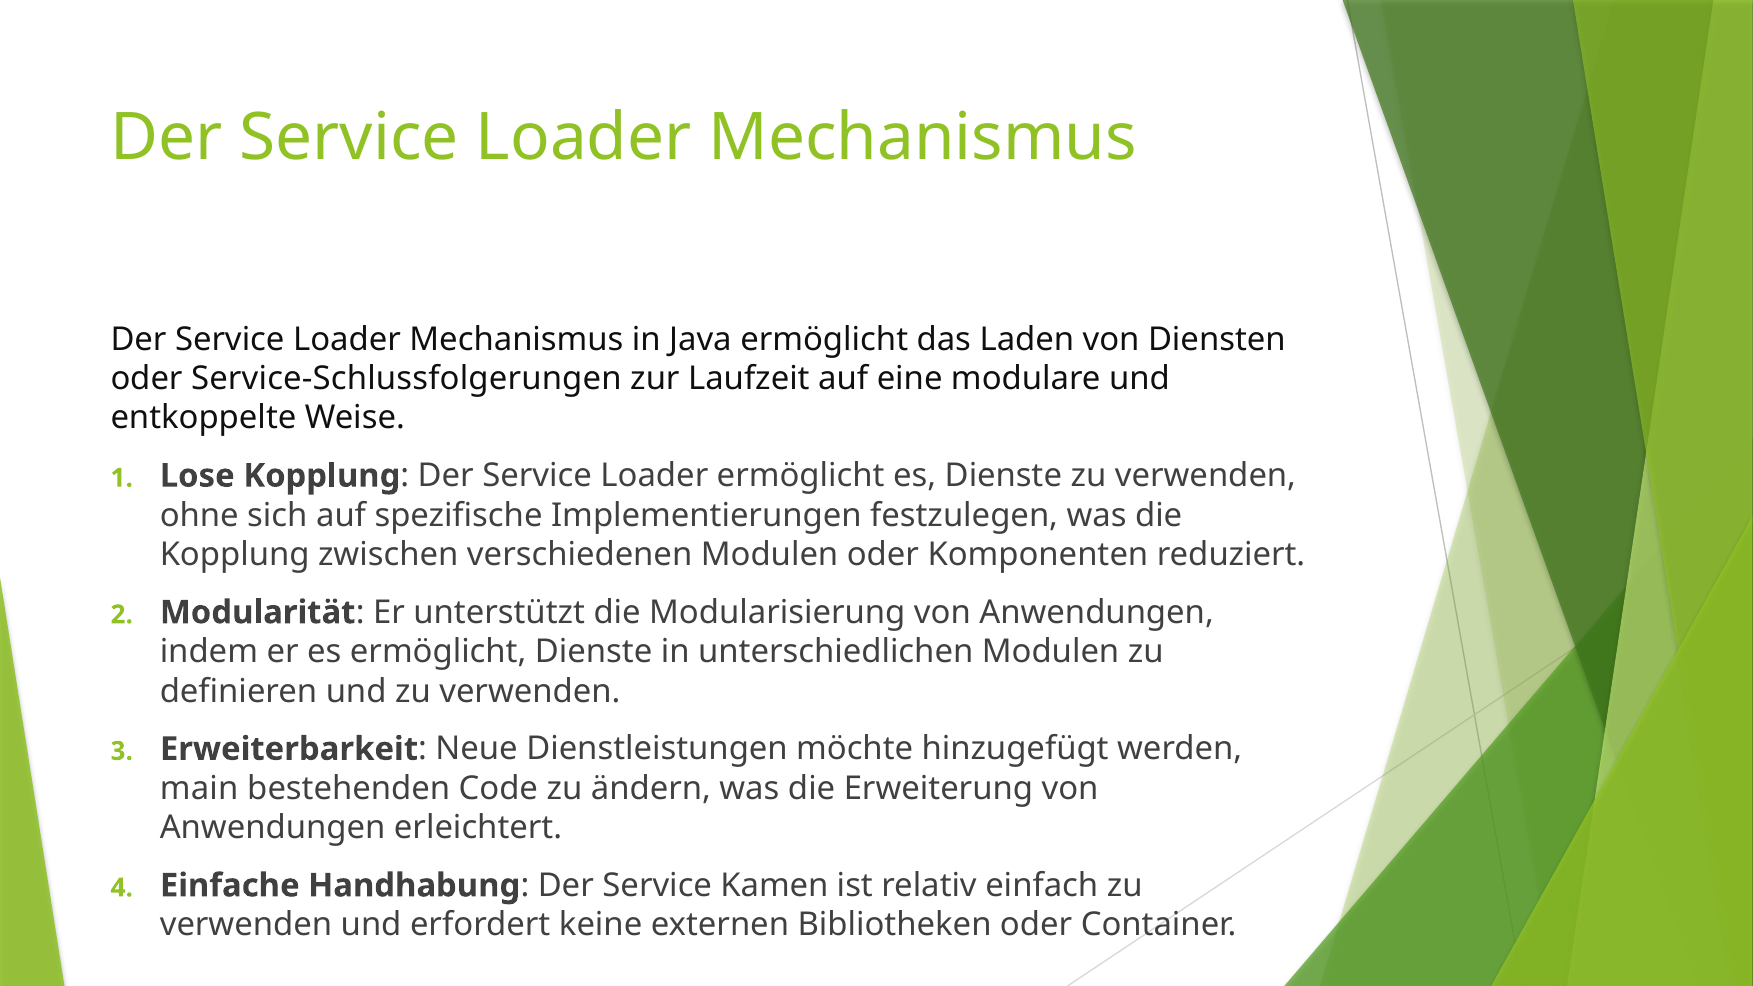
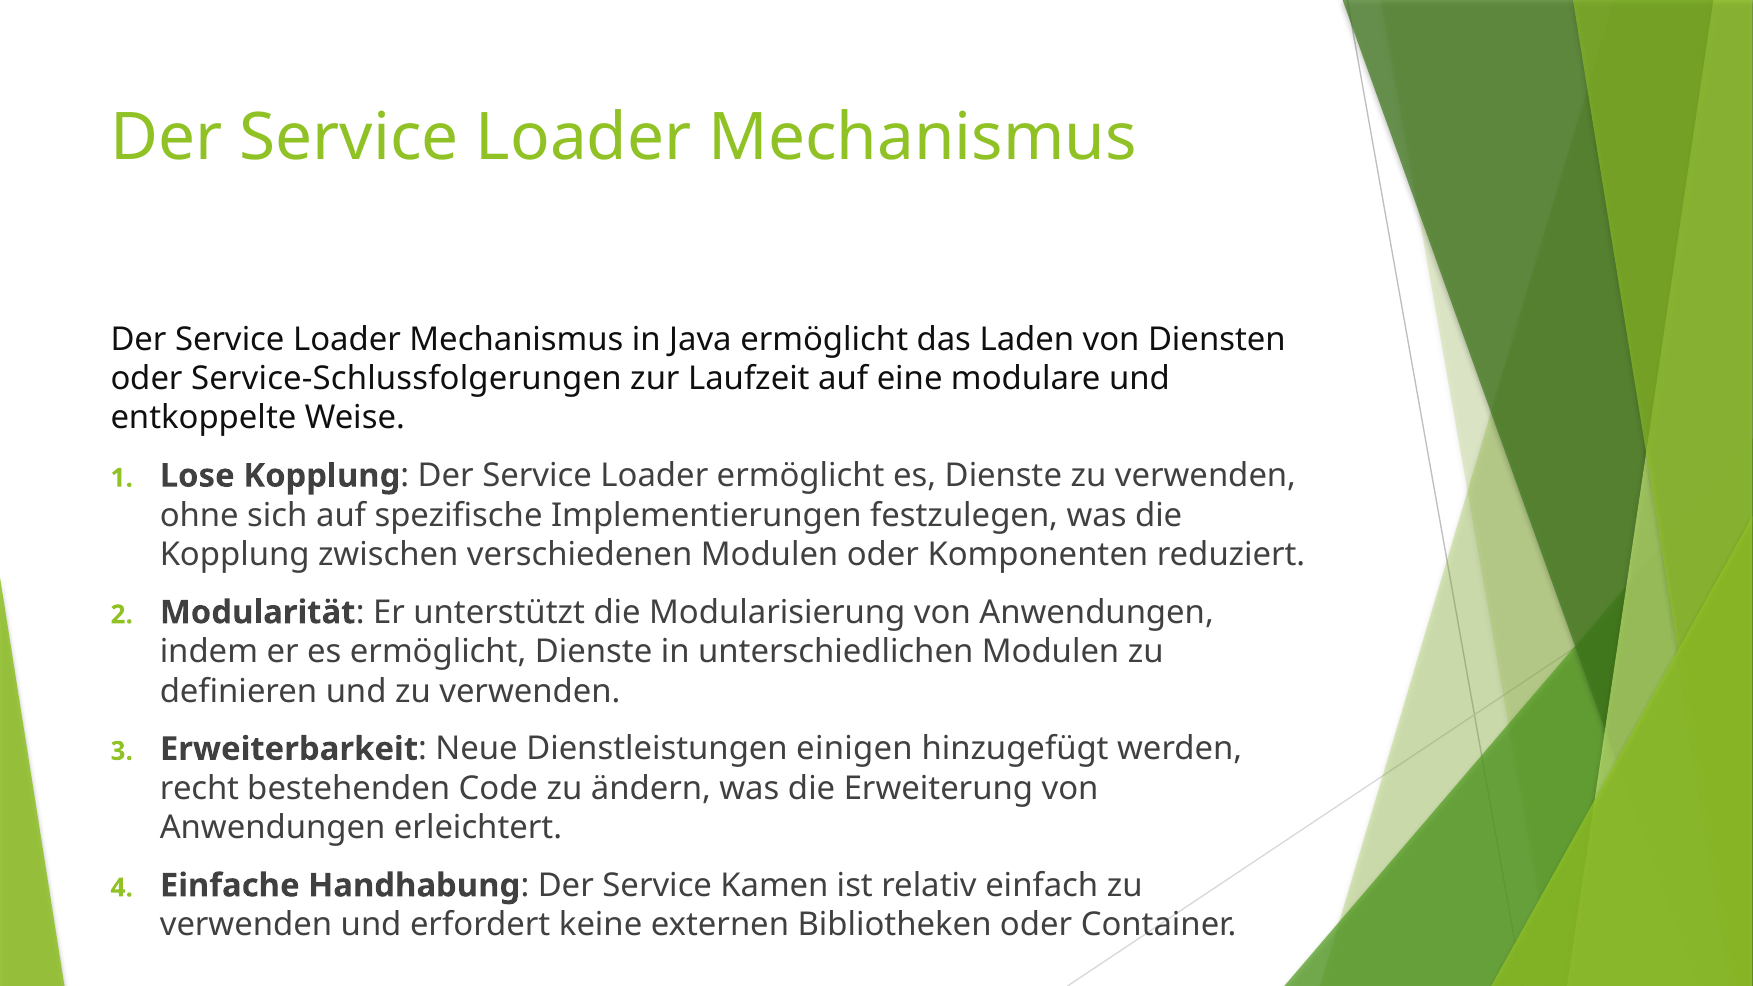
möchte: möchte -> einigen
main: main -> recht
